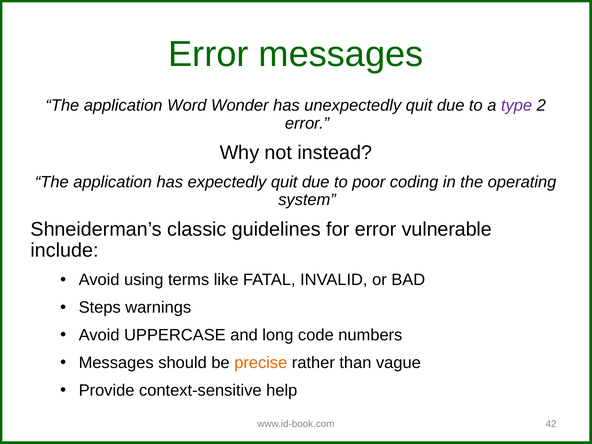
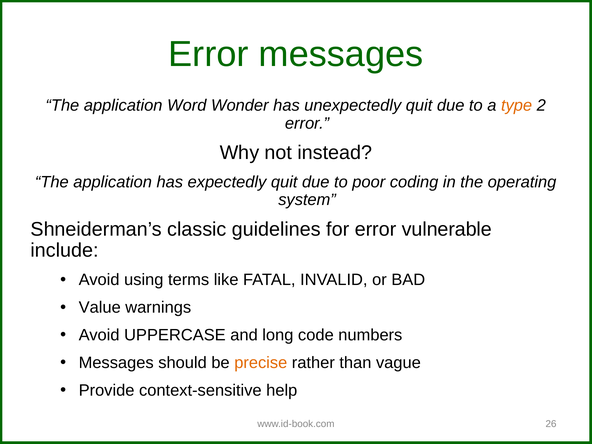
type colour: purple -> orange
Steps: Steps -> Value
42: 42 -> 26
